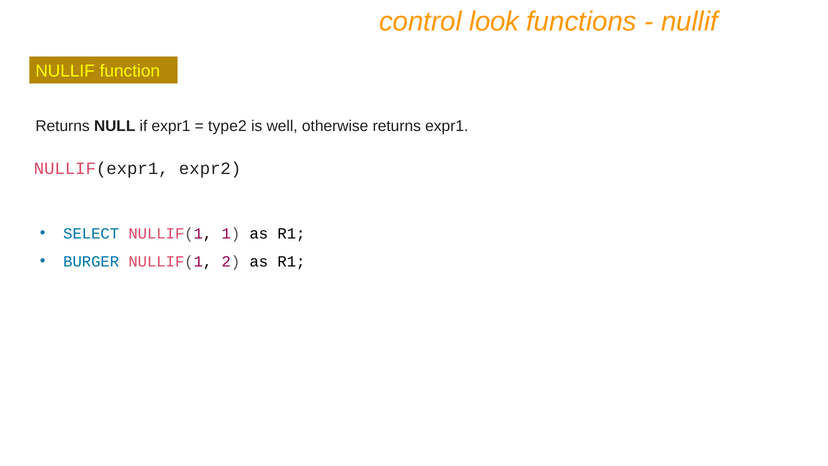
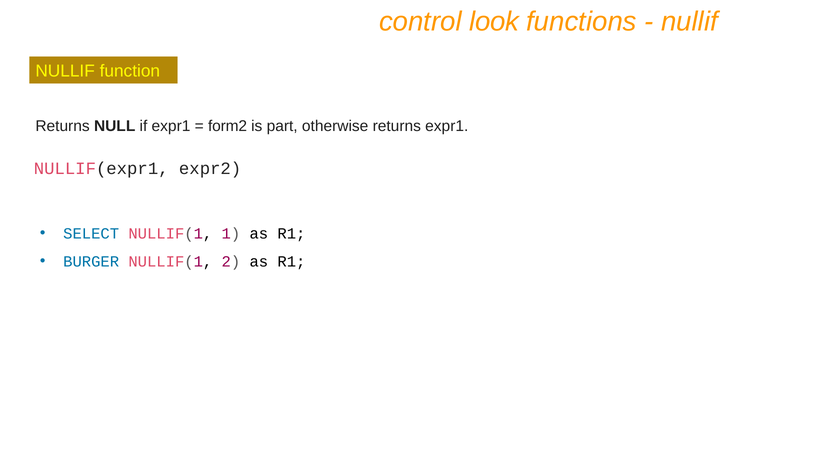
type2: type2 -> form2
well: well -> part
